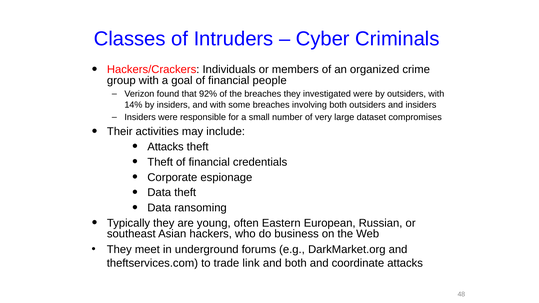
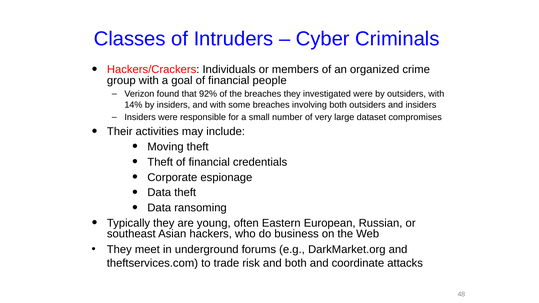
Attacks at (166, 147): Attacks -> Moving
link: link -> risk
